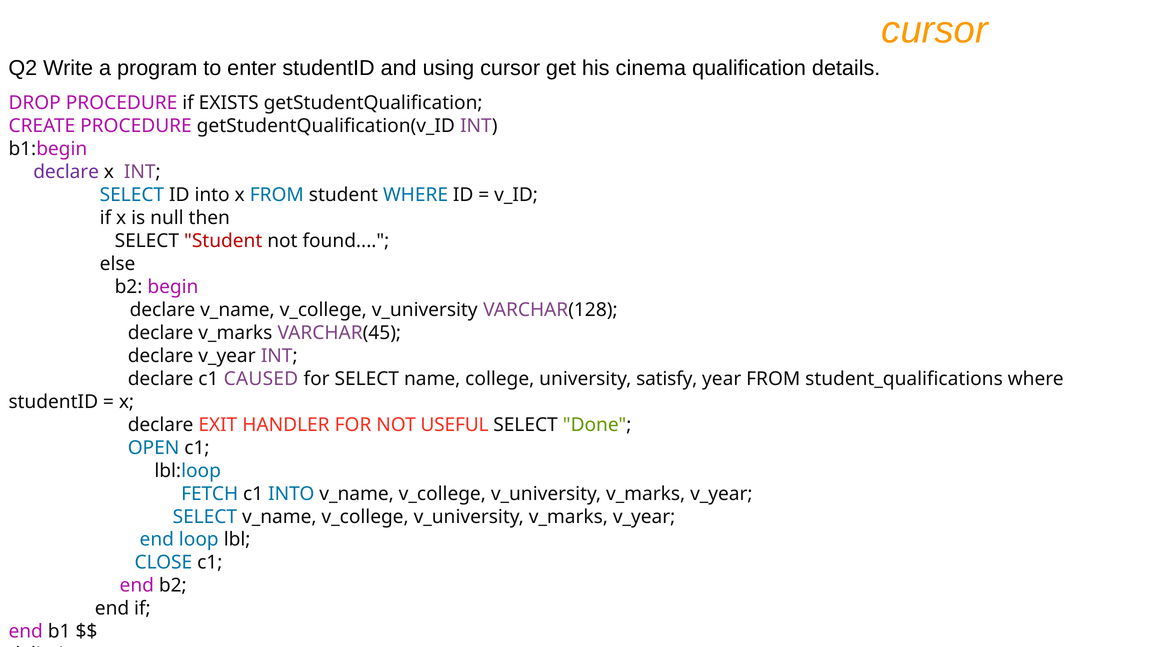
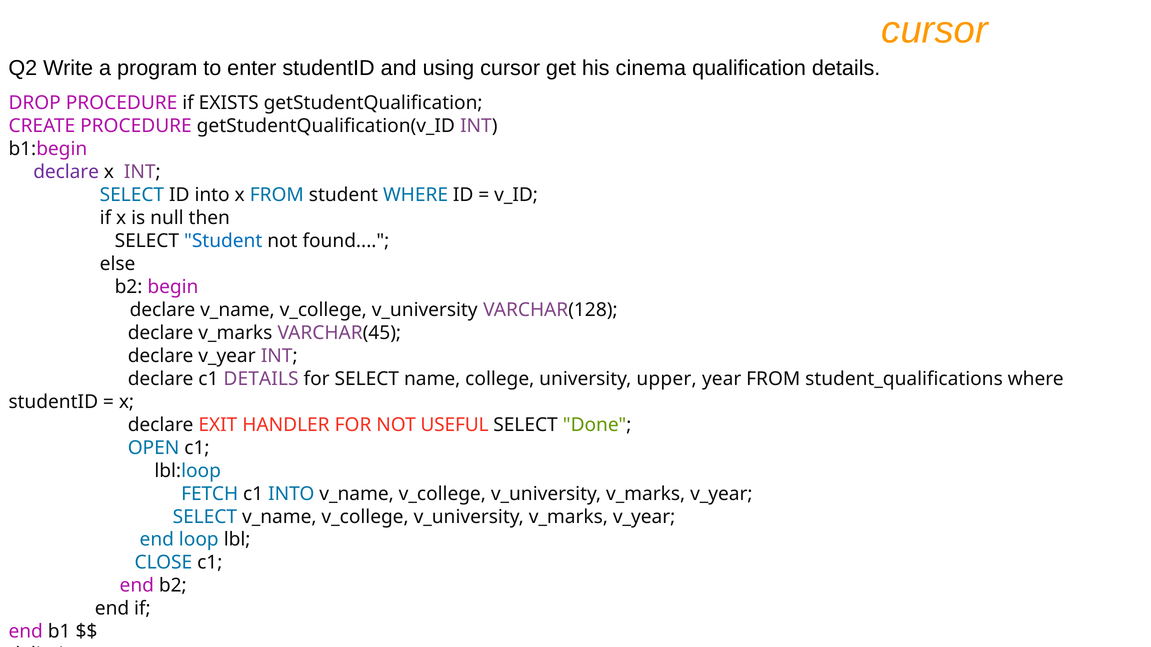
Student at (223, 241) colour: red -> blue
c1 CAUSED: CAUSED -> DETAILS
satisfy: satisfy -> upper
